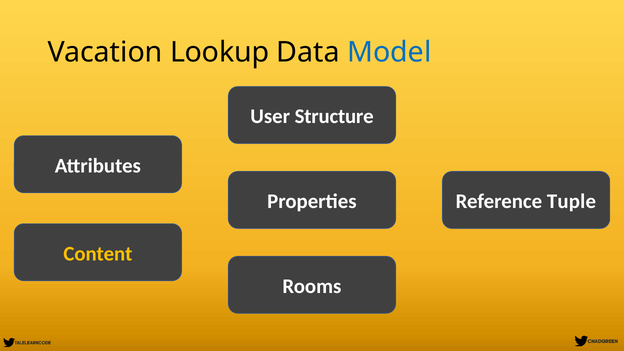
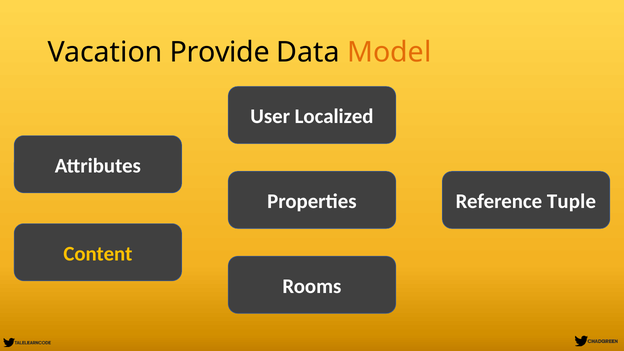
Lookup: Lookup -> Provide
Model colour: blue -> orange
Structure: Structure -> Localized
